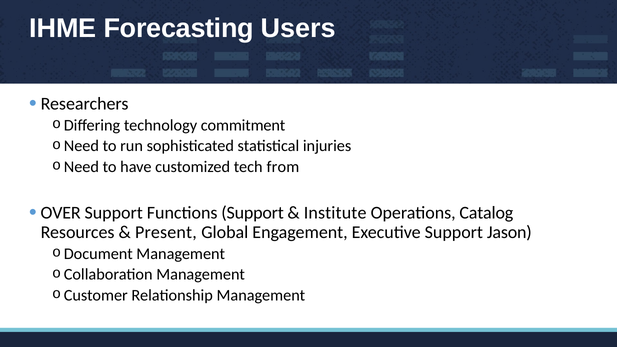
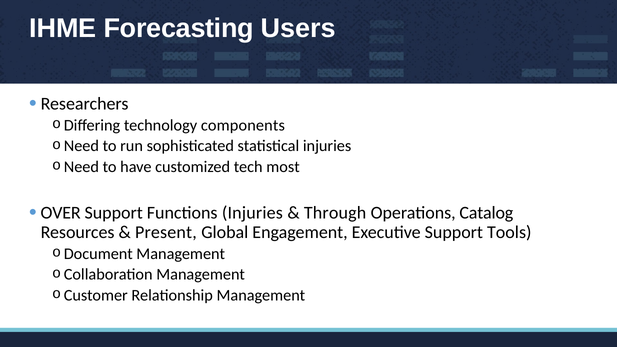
commitment: commitment -> components
from: from -> most
Functions Support: Support -> Injuries
Institute: Institute -> Through
Jason: Jason -> Tools
